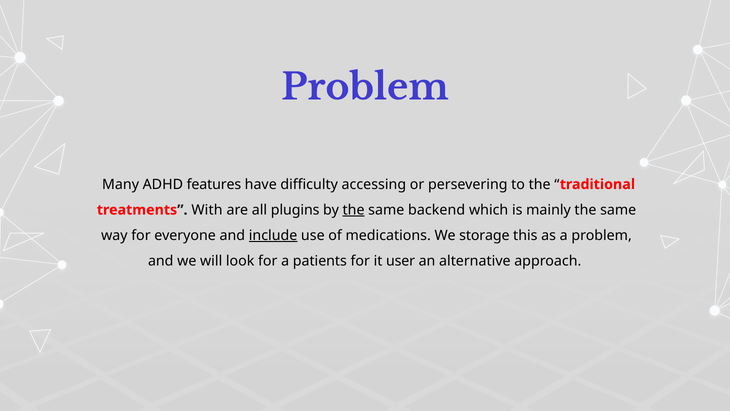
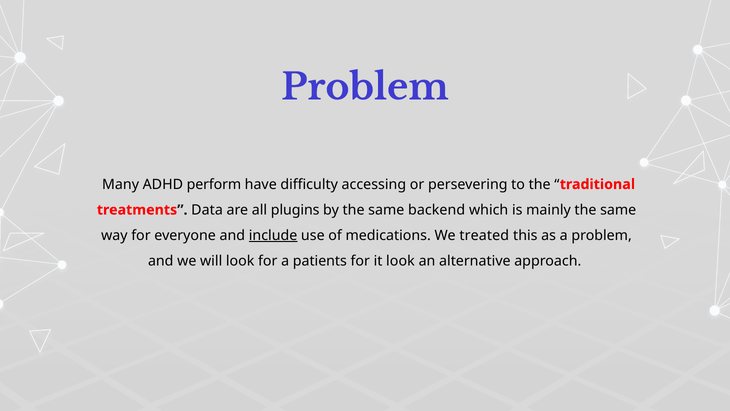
features: features -> perform
With: With -> Data
the at (354, 210) underline: present -> none
storage: storage -> treated
it user: user -> look
